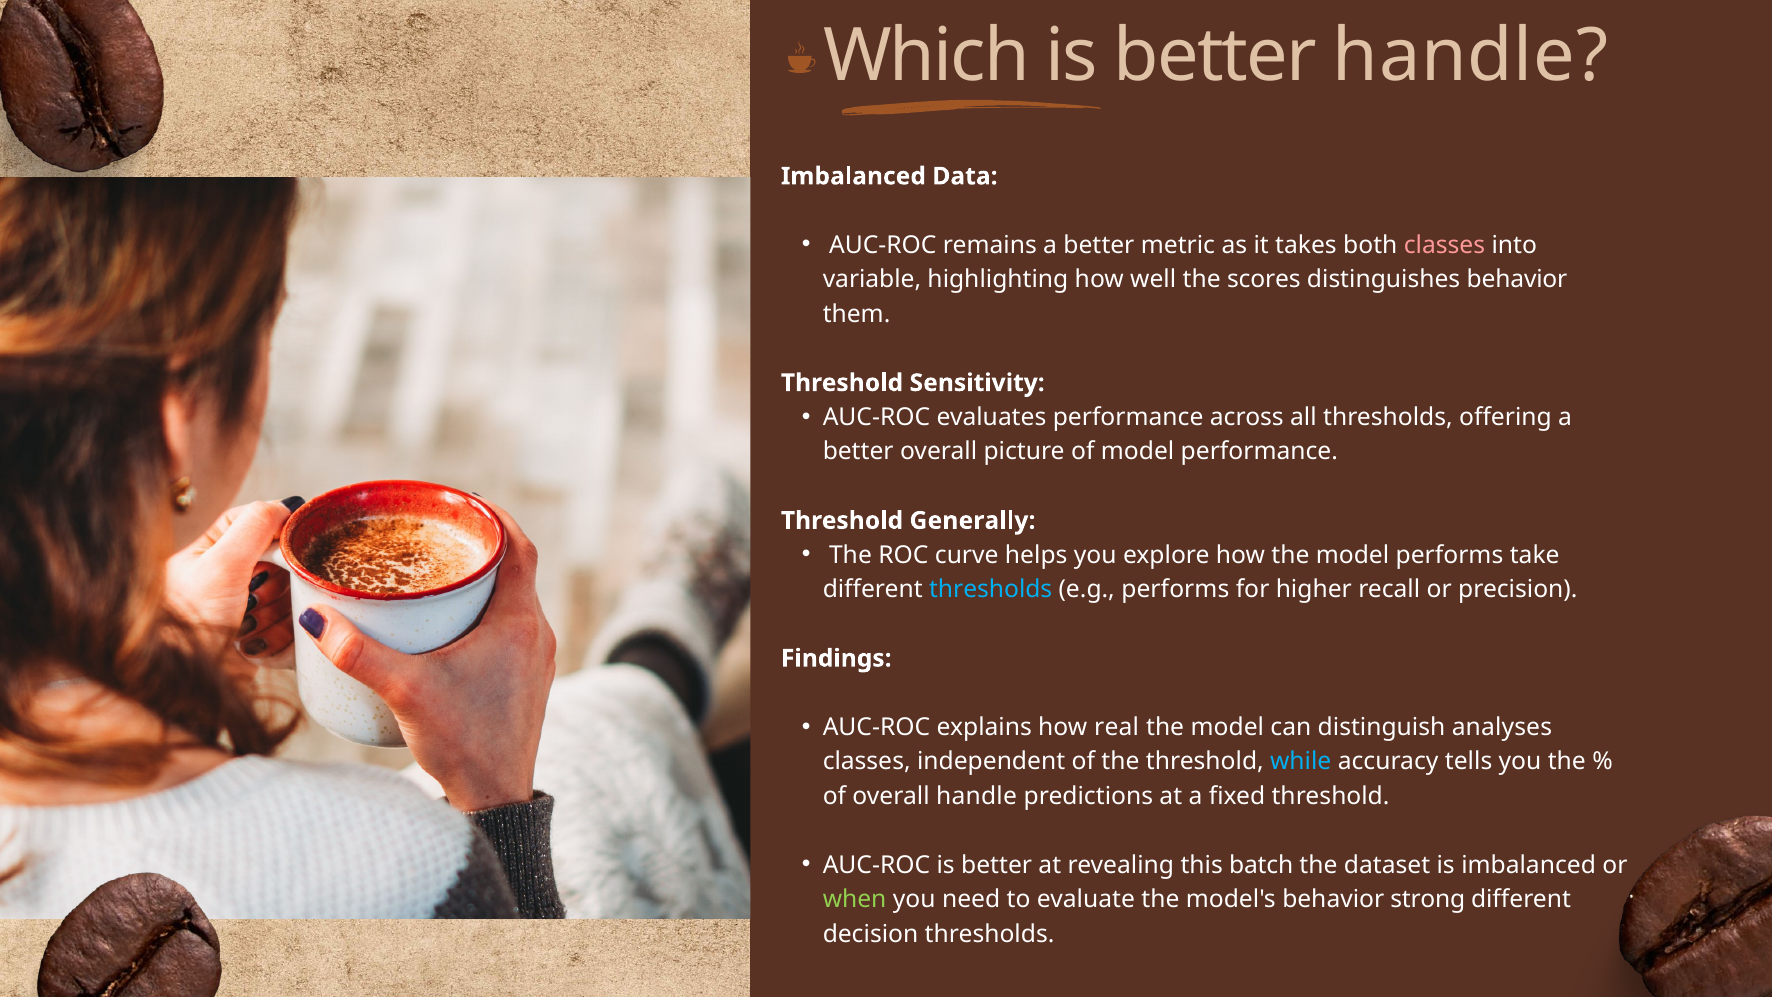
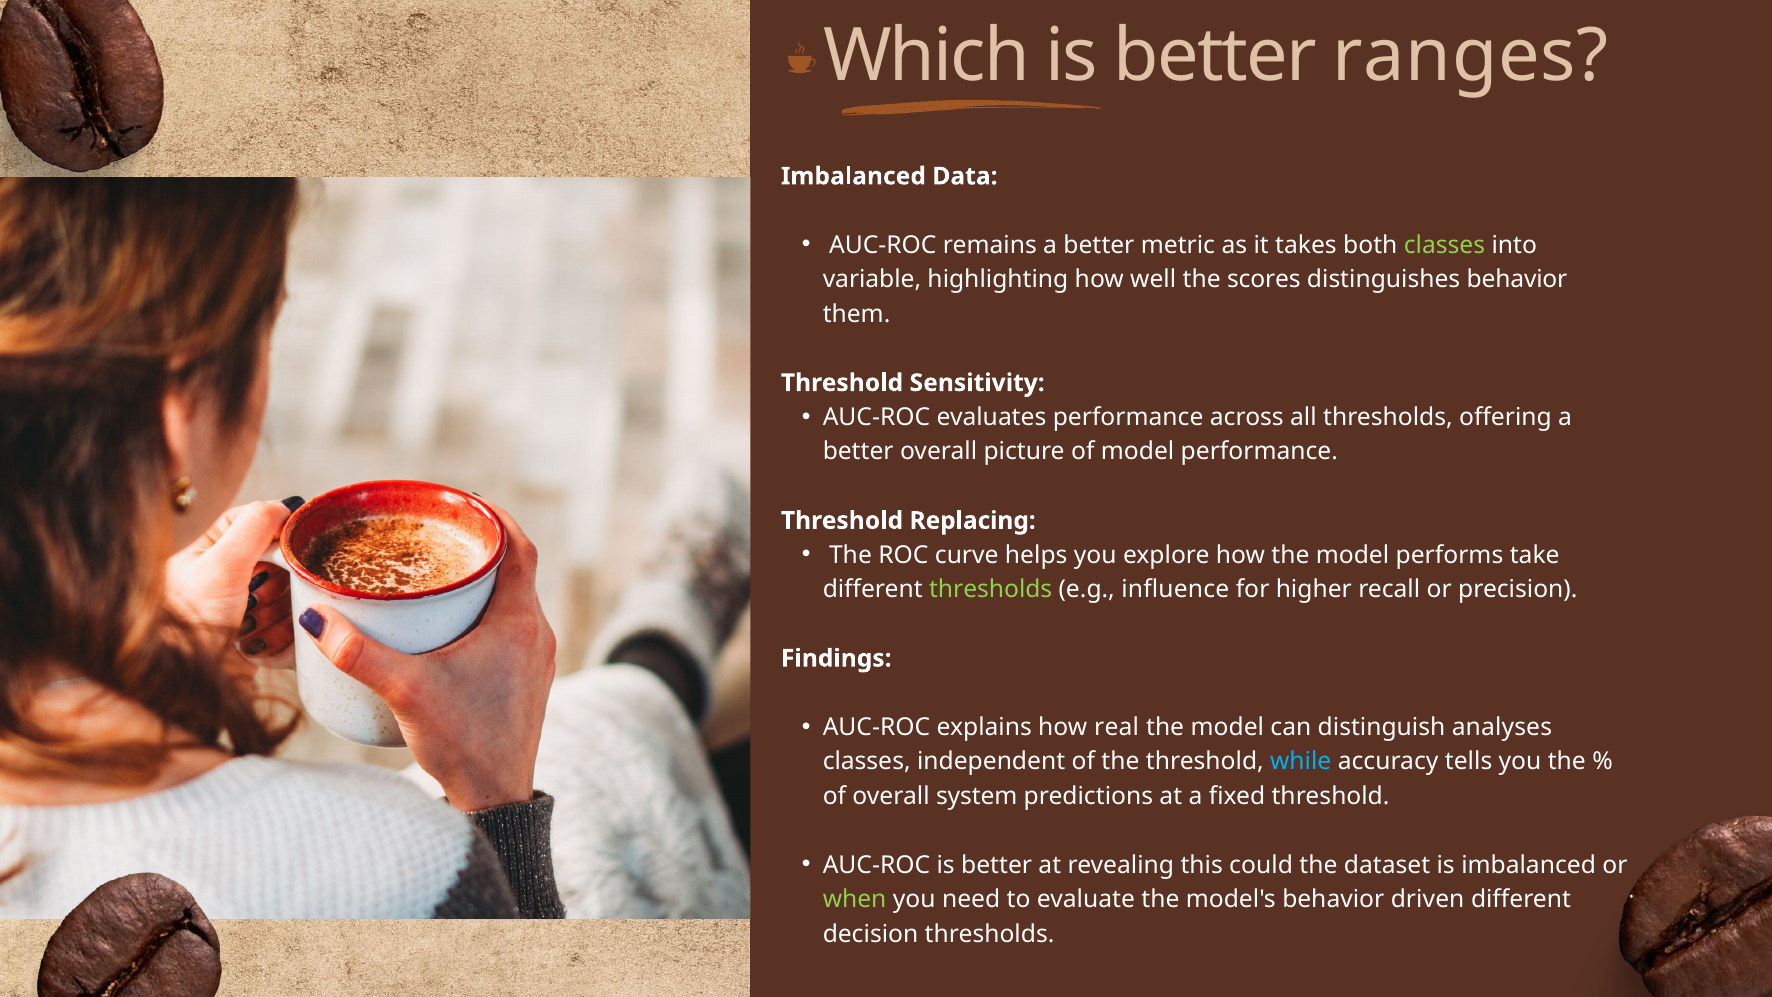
better handle: handle -> ranges
classes at (1444, 245) colour: pink -> light green
Generally: Generally -> Replacing
thresholds at (991, 589) colour: light blue -> light green
e.g performs: performs -> influence
overall handle: handle -> system
batch: batch -> could
strong: strong -> driven
